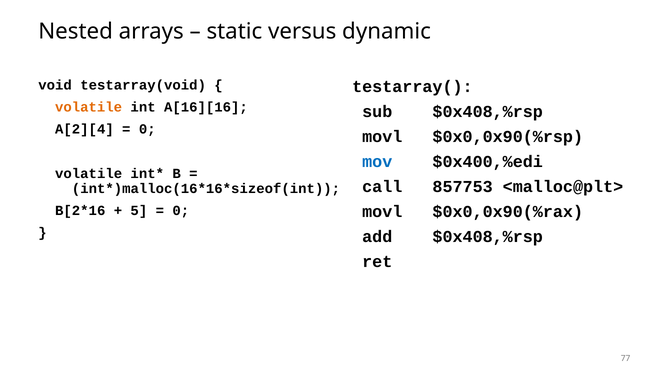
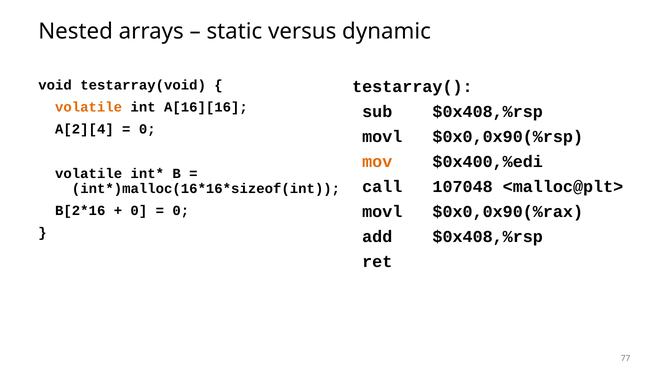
mov colour: blue -> orange
857753: 857753 -> 107048
5 at (139, 211): 5 -> 0
